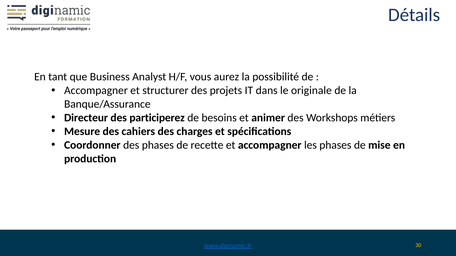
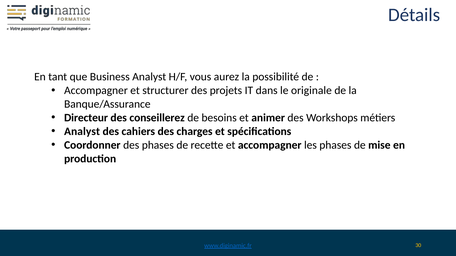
participerez: participerez -> conseillerez
Mesure at (82, 132): Mesure -> Analyst
